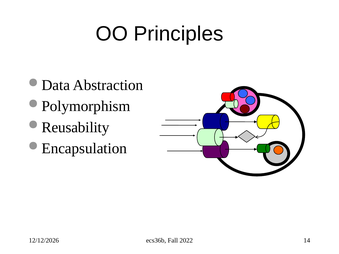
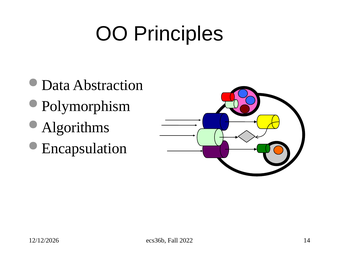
Reusability: Reusability -> Algorithms
